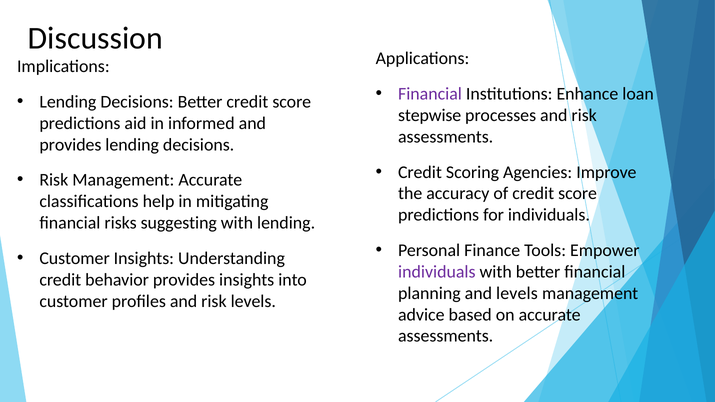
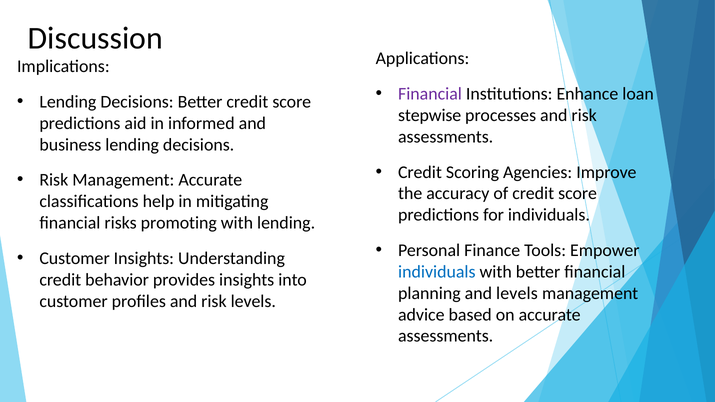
provides at (70, 145): provides -> business
suggesting: suggesting -> promoting
individuals at (437, 272) colour: purple -> blue
